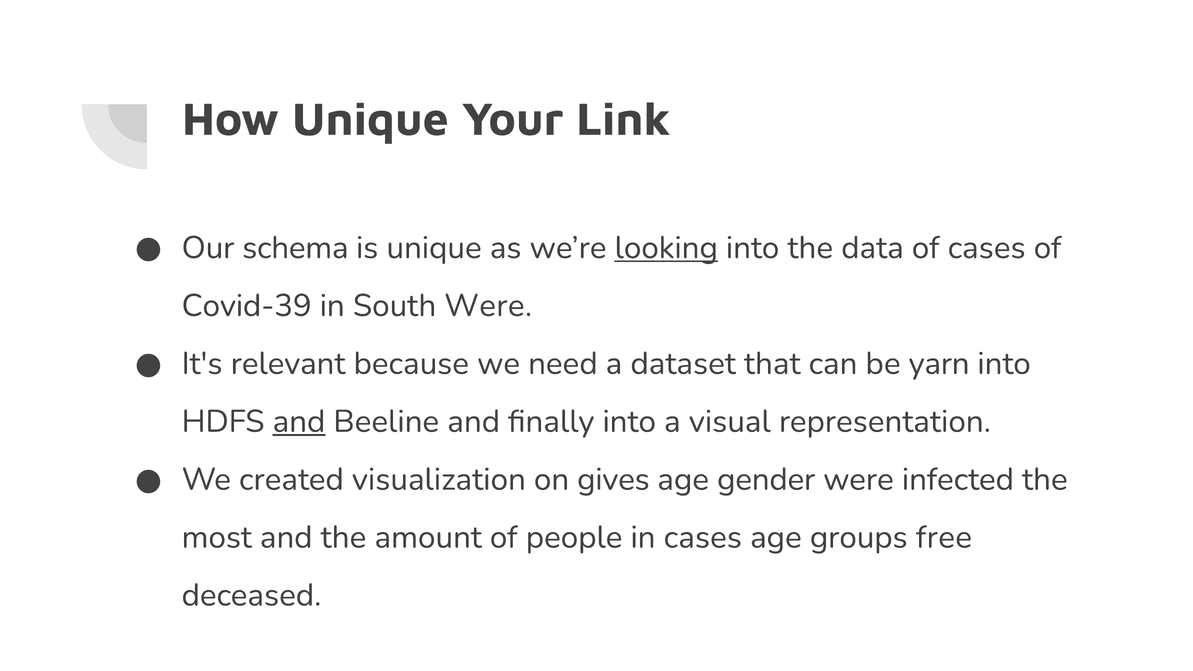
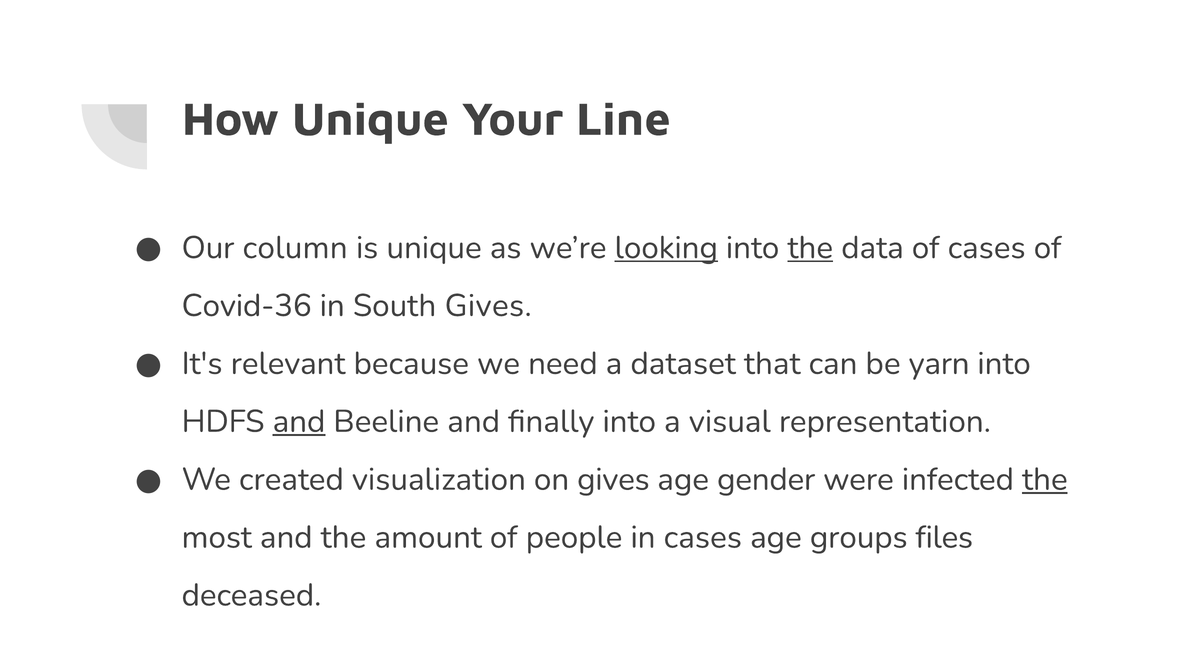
Link: Link -> Line
schema: schema -> column
the at (810, 248) underline: none -> present
Covid-39: Covid-39 -> Covid-36
South Were: Were -> Gives
the at (1045, 479) underline: none -> present
free: free -> files
